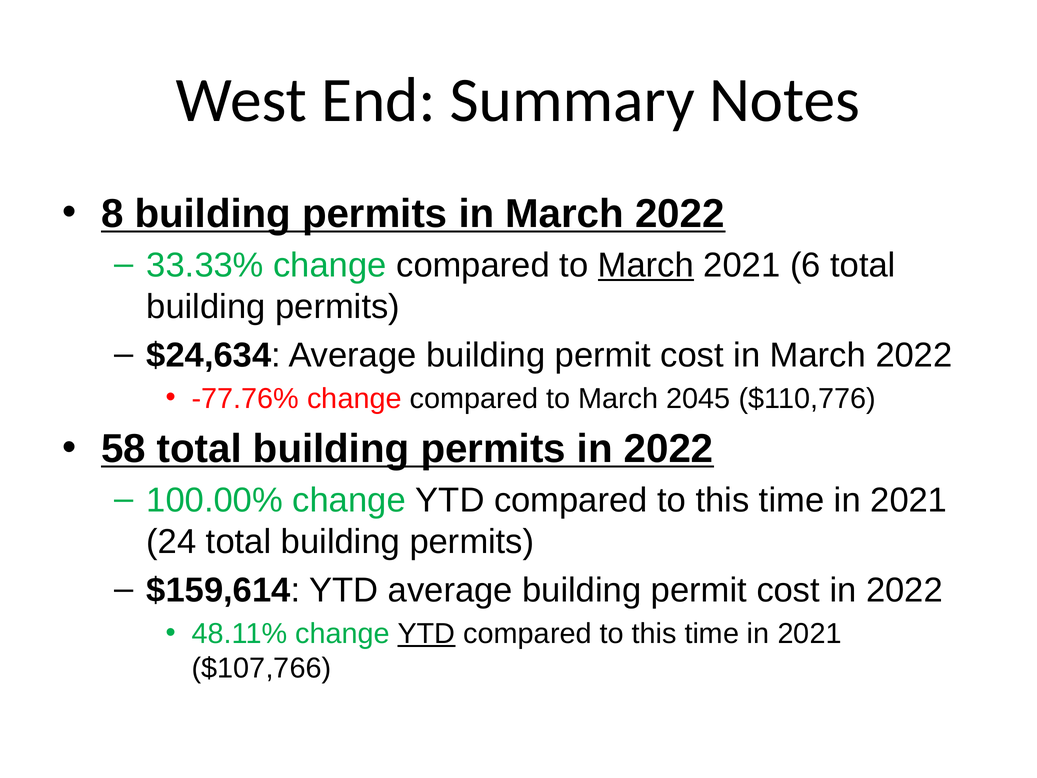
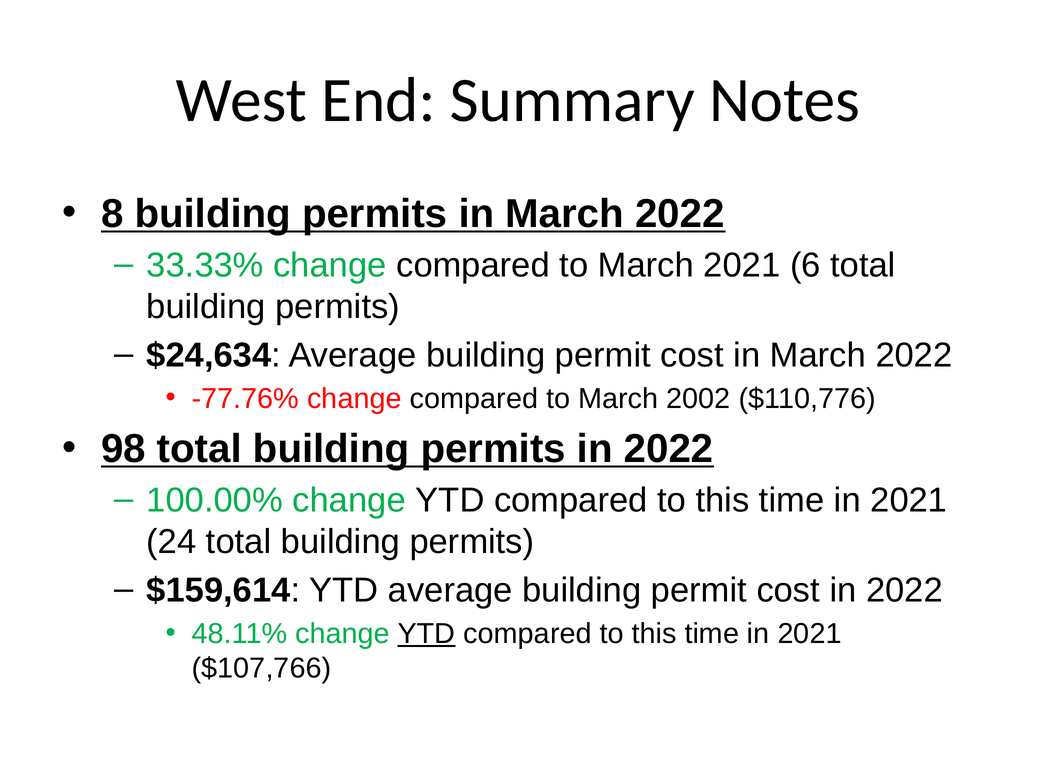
March at (646, 265) underline: present -> none
2045: 2045 -> 2002
58: 58 -> 98
